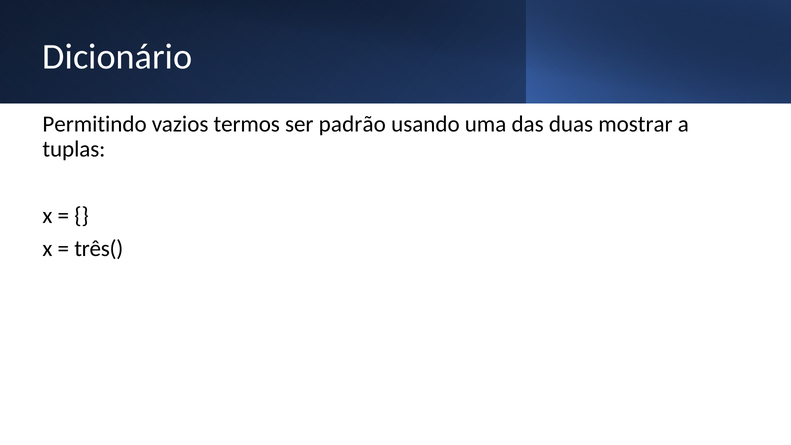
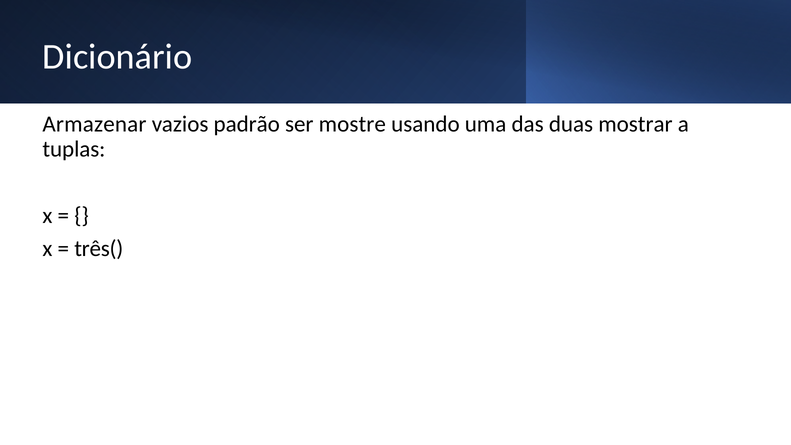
Permitindo: Permitindo -> Armazenar
termos: termos -> padrão
padrão: padrão -> mostre
